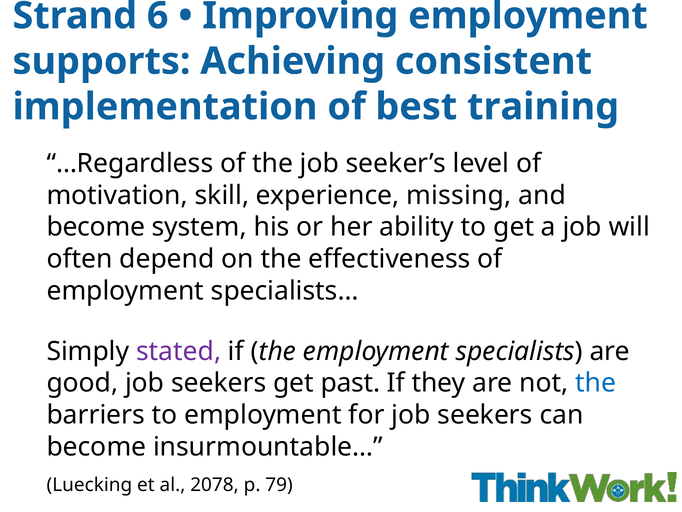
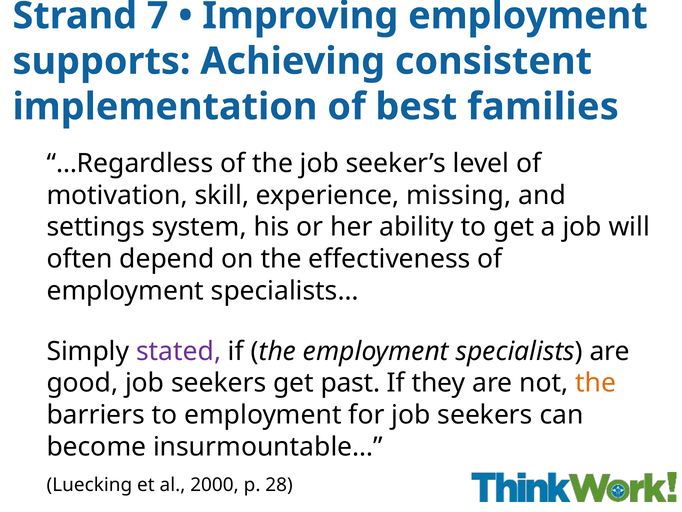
6: 6 -> 7
training: training -> families
become at (96, 227): become -> settings
the at (596, 383) colour: blue -> orange
2078: 2078 -> 2000
79: 79 -> 28
